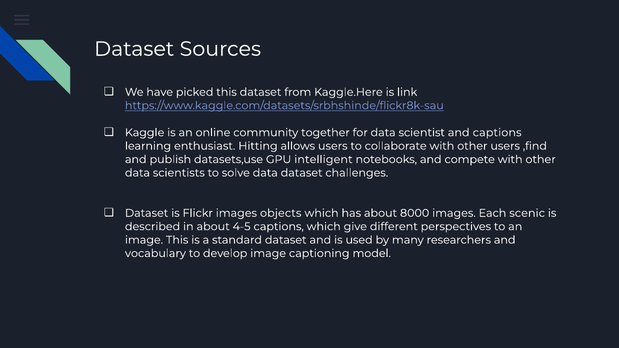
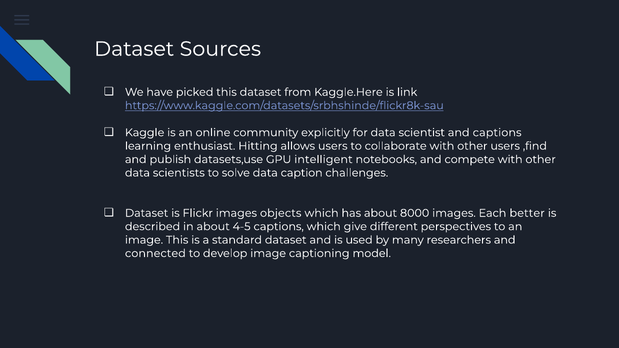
together: together -> explicitly
data dataset: dataset -> caption
scenic: scenic -> better
vocabulary: vocabulary -> connected
